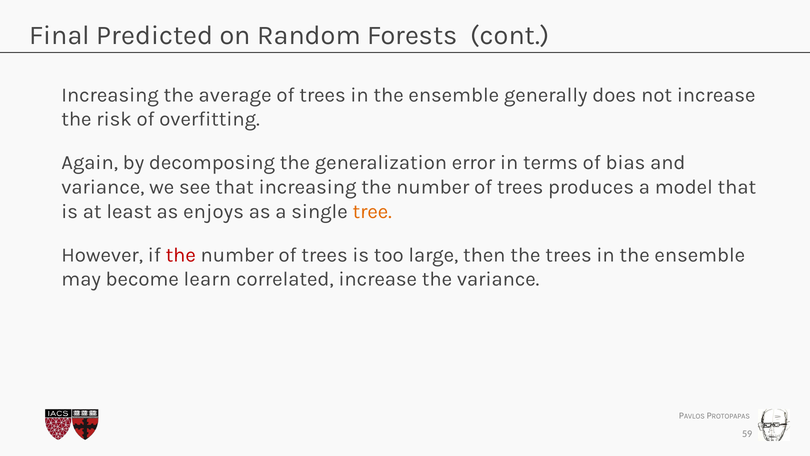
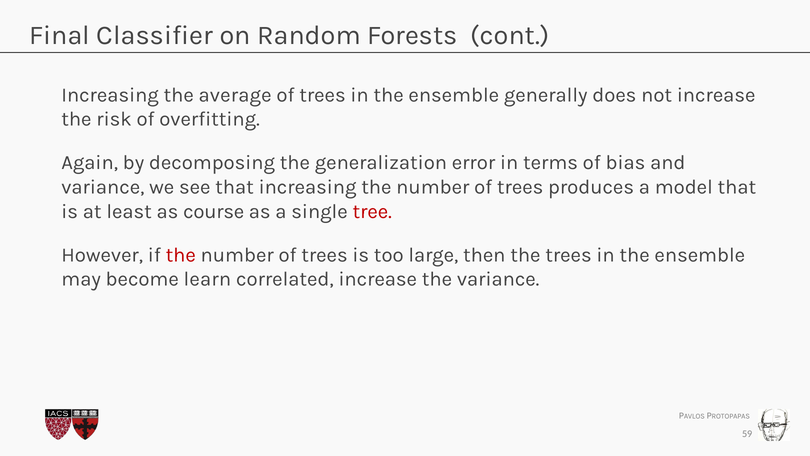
Predicted: Predicted -> Classifier
enjoys: enjoys -> course
tree colour: orange -> red
